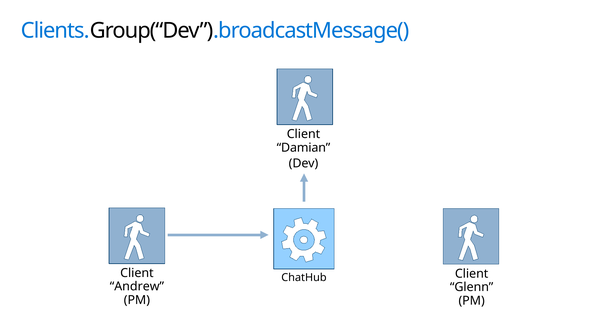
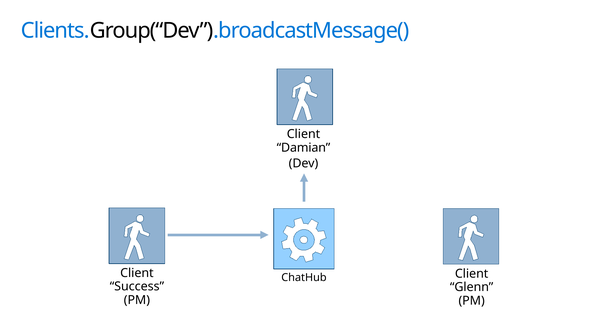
Andrew: Andrew -> Success
